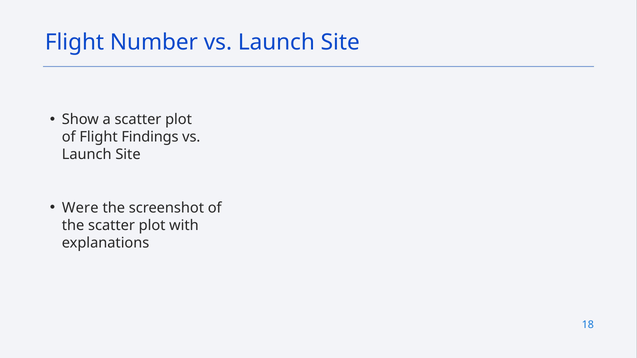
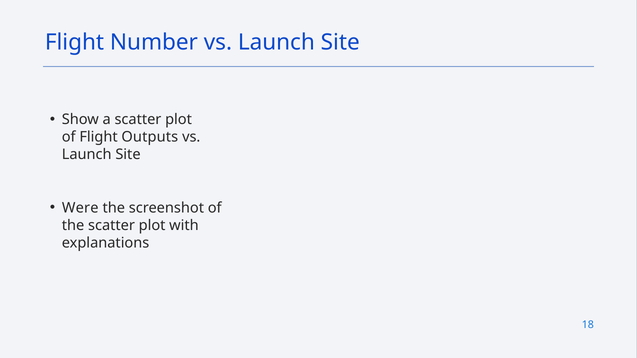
Findings: Findings -> Outputs
